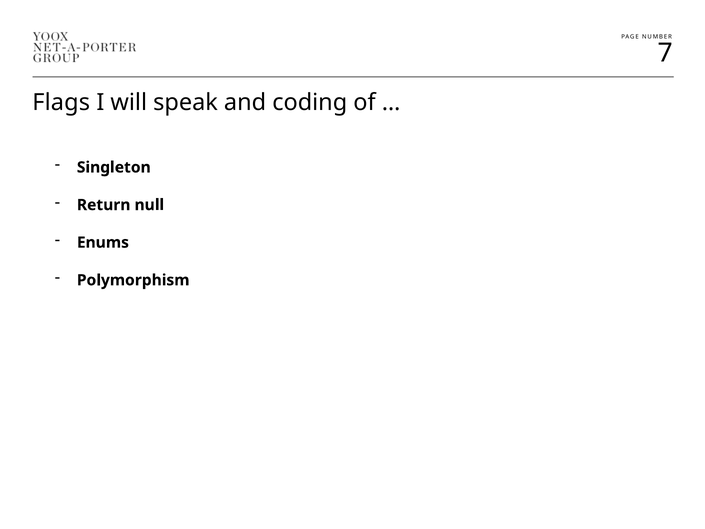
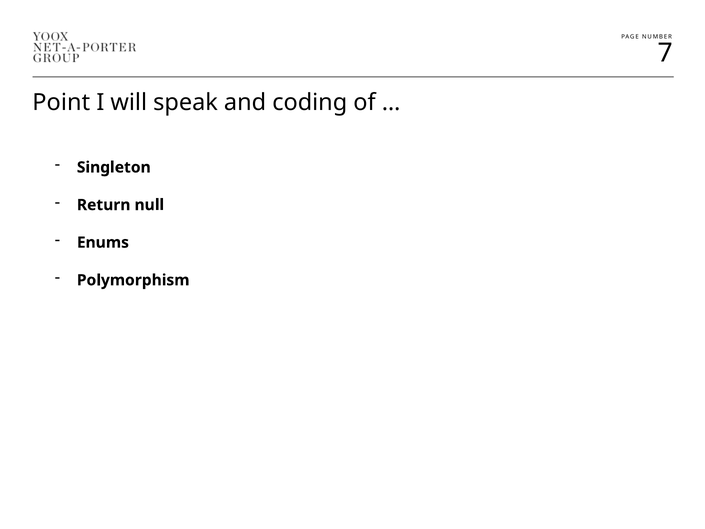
Flags: Flags -> Point
